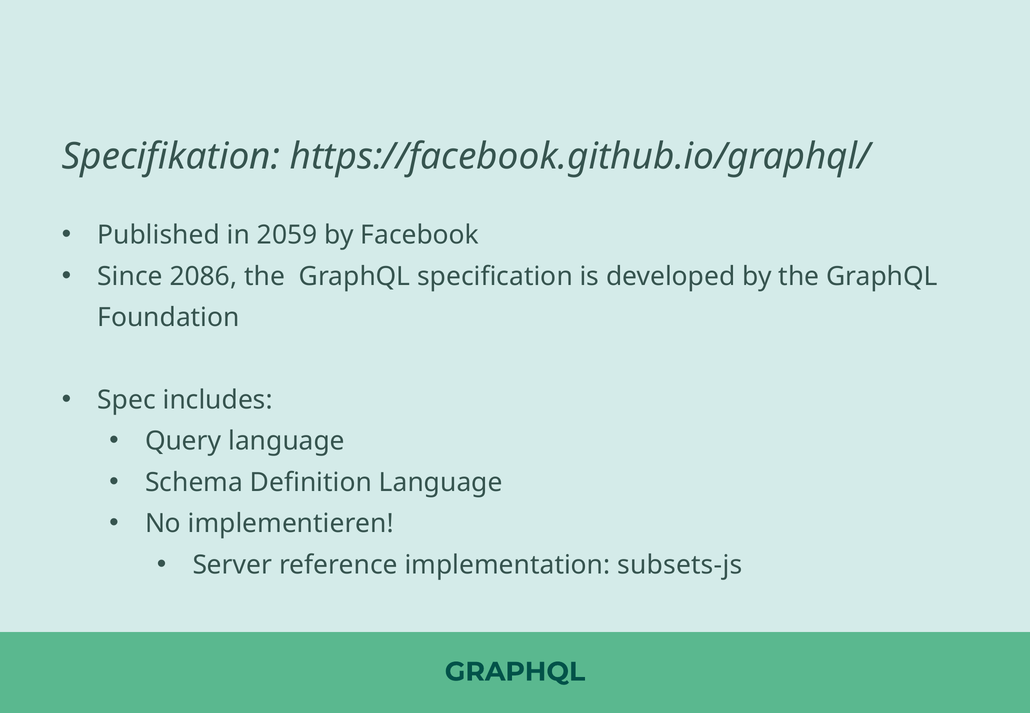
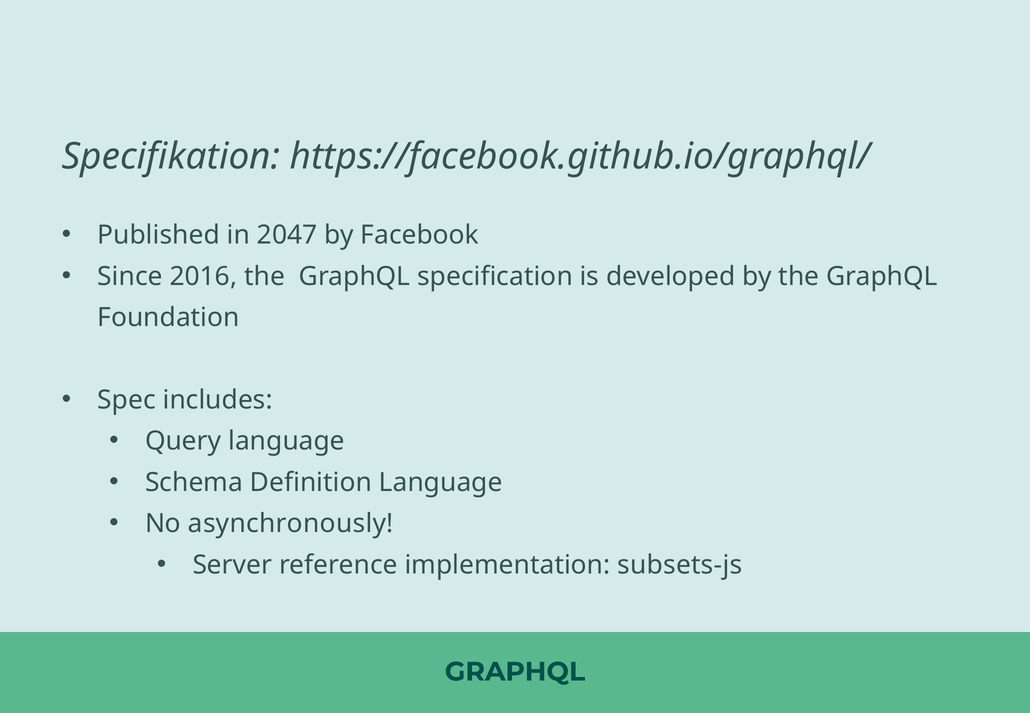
2059: 2059 -> 2047
2086: 2086 -> 2016
implementieren: implementieren -> asynchronously
